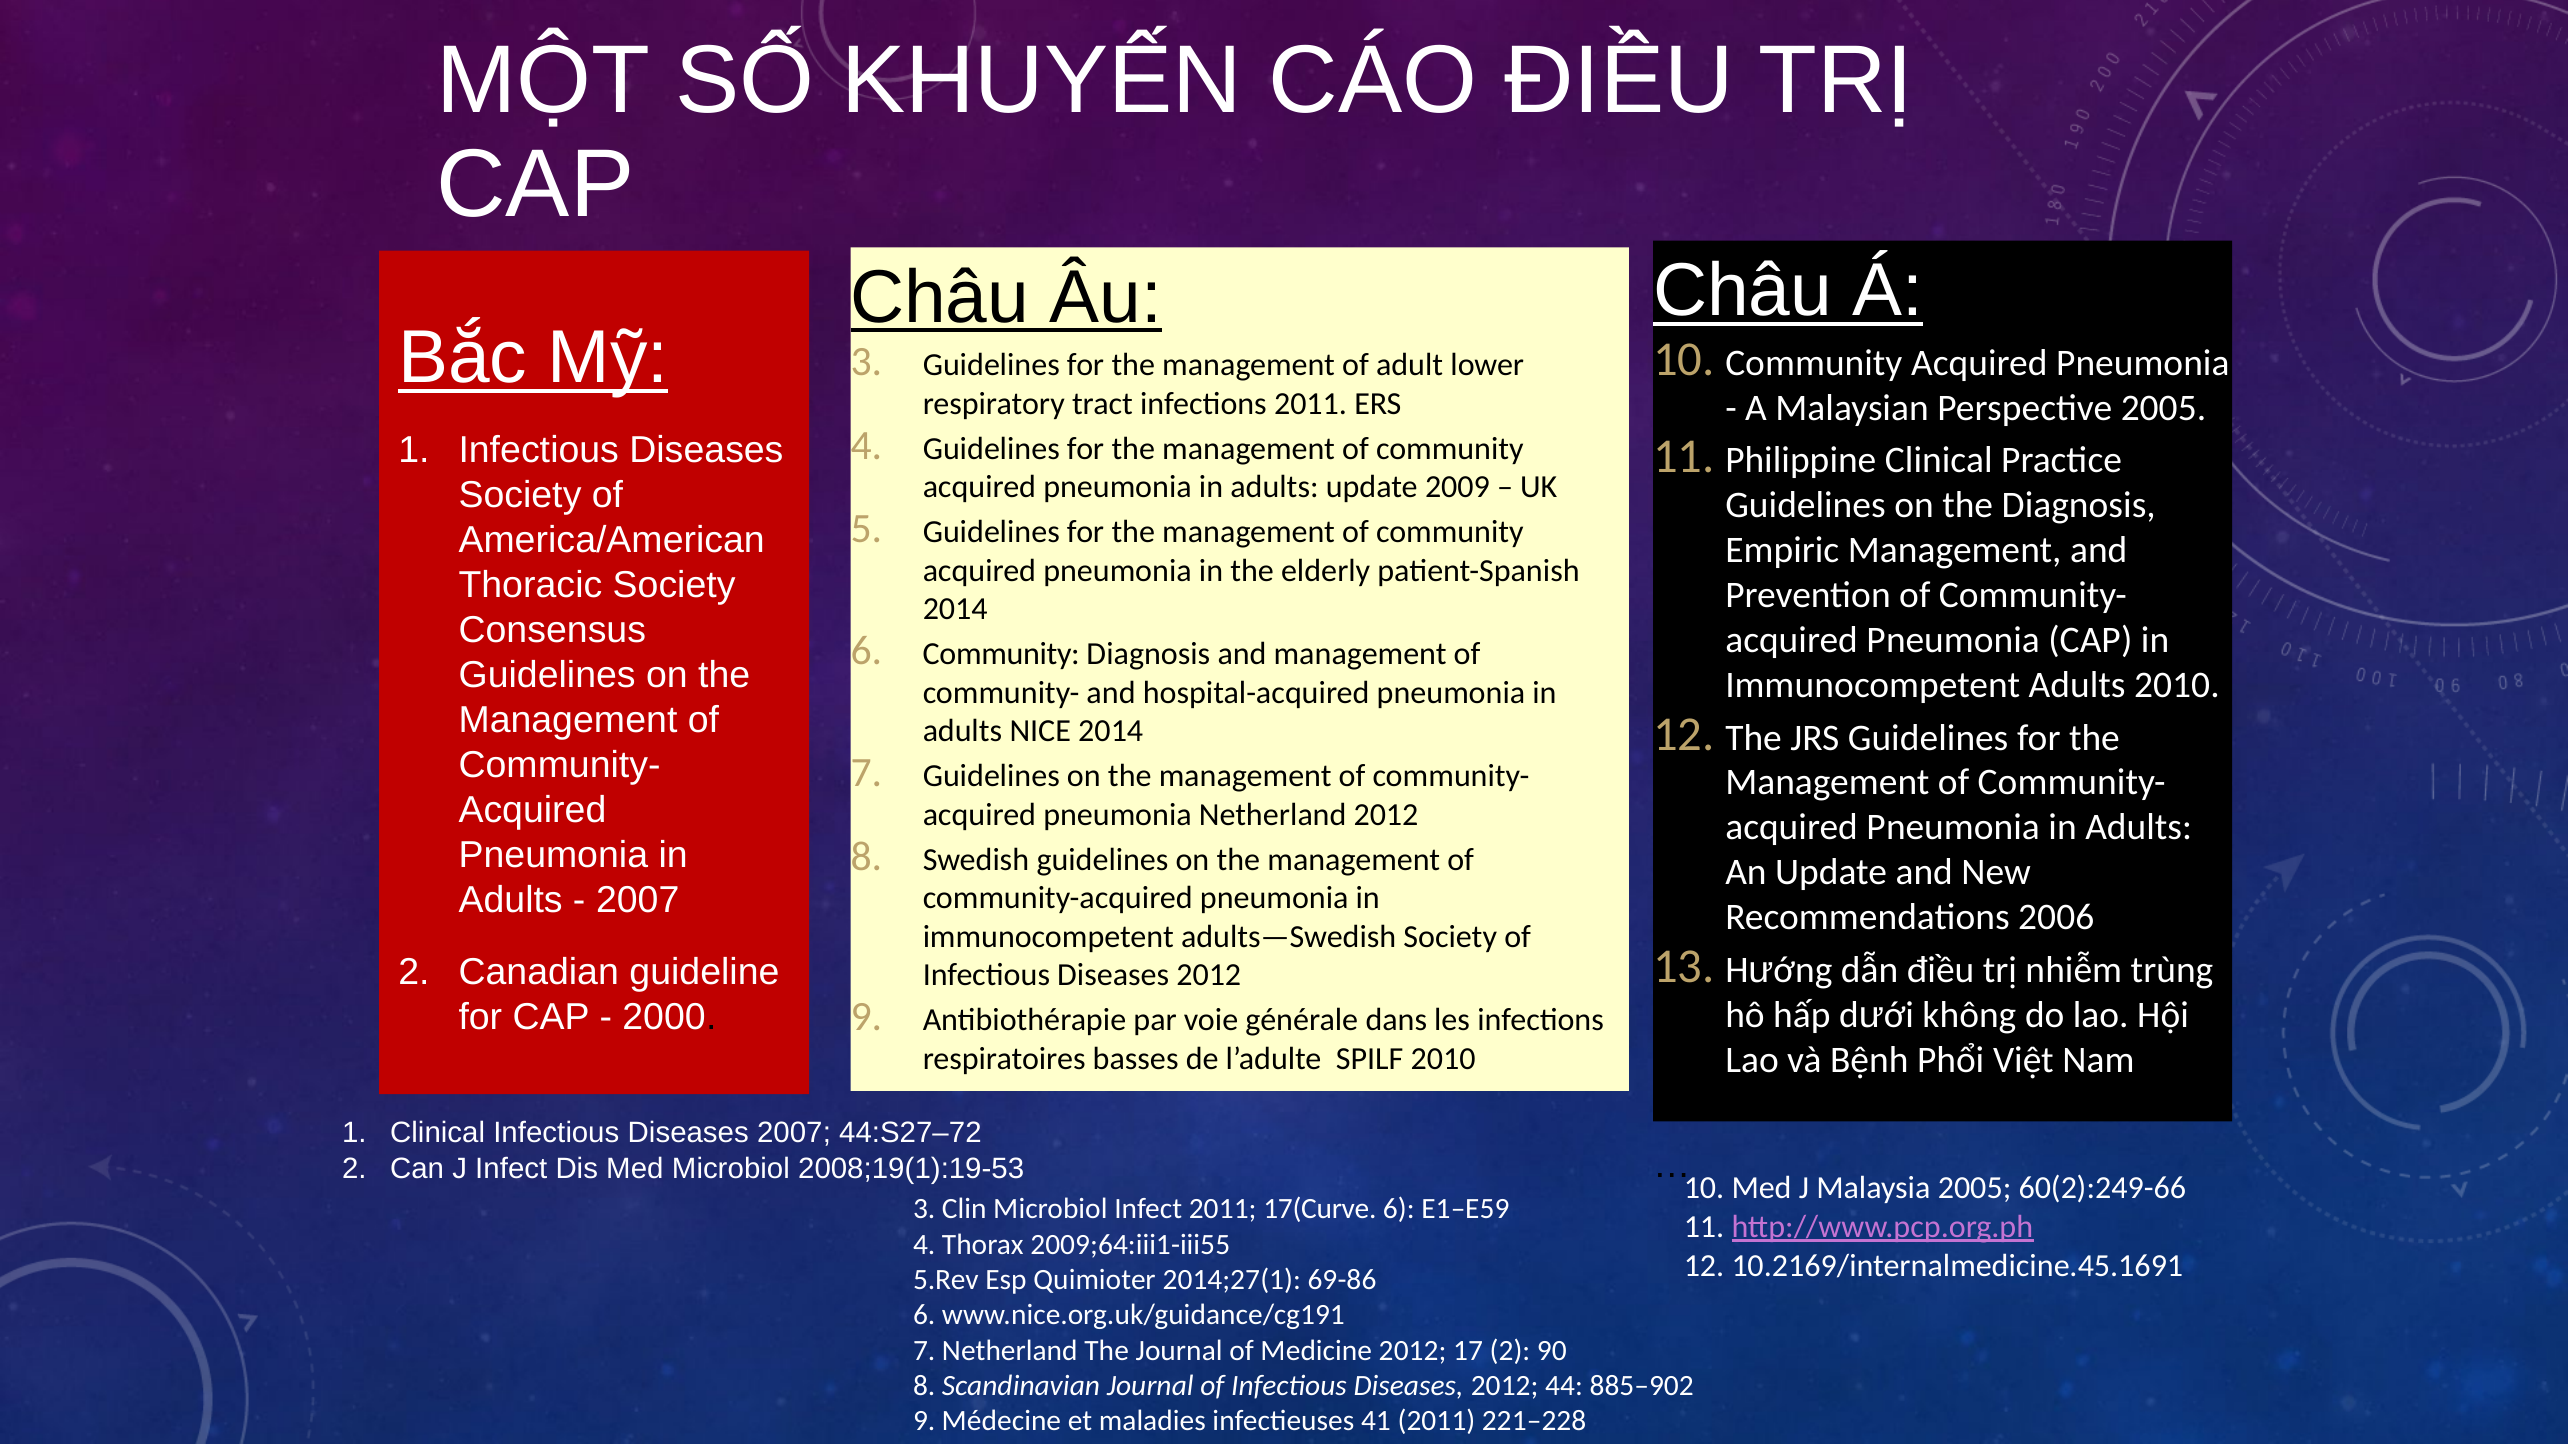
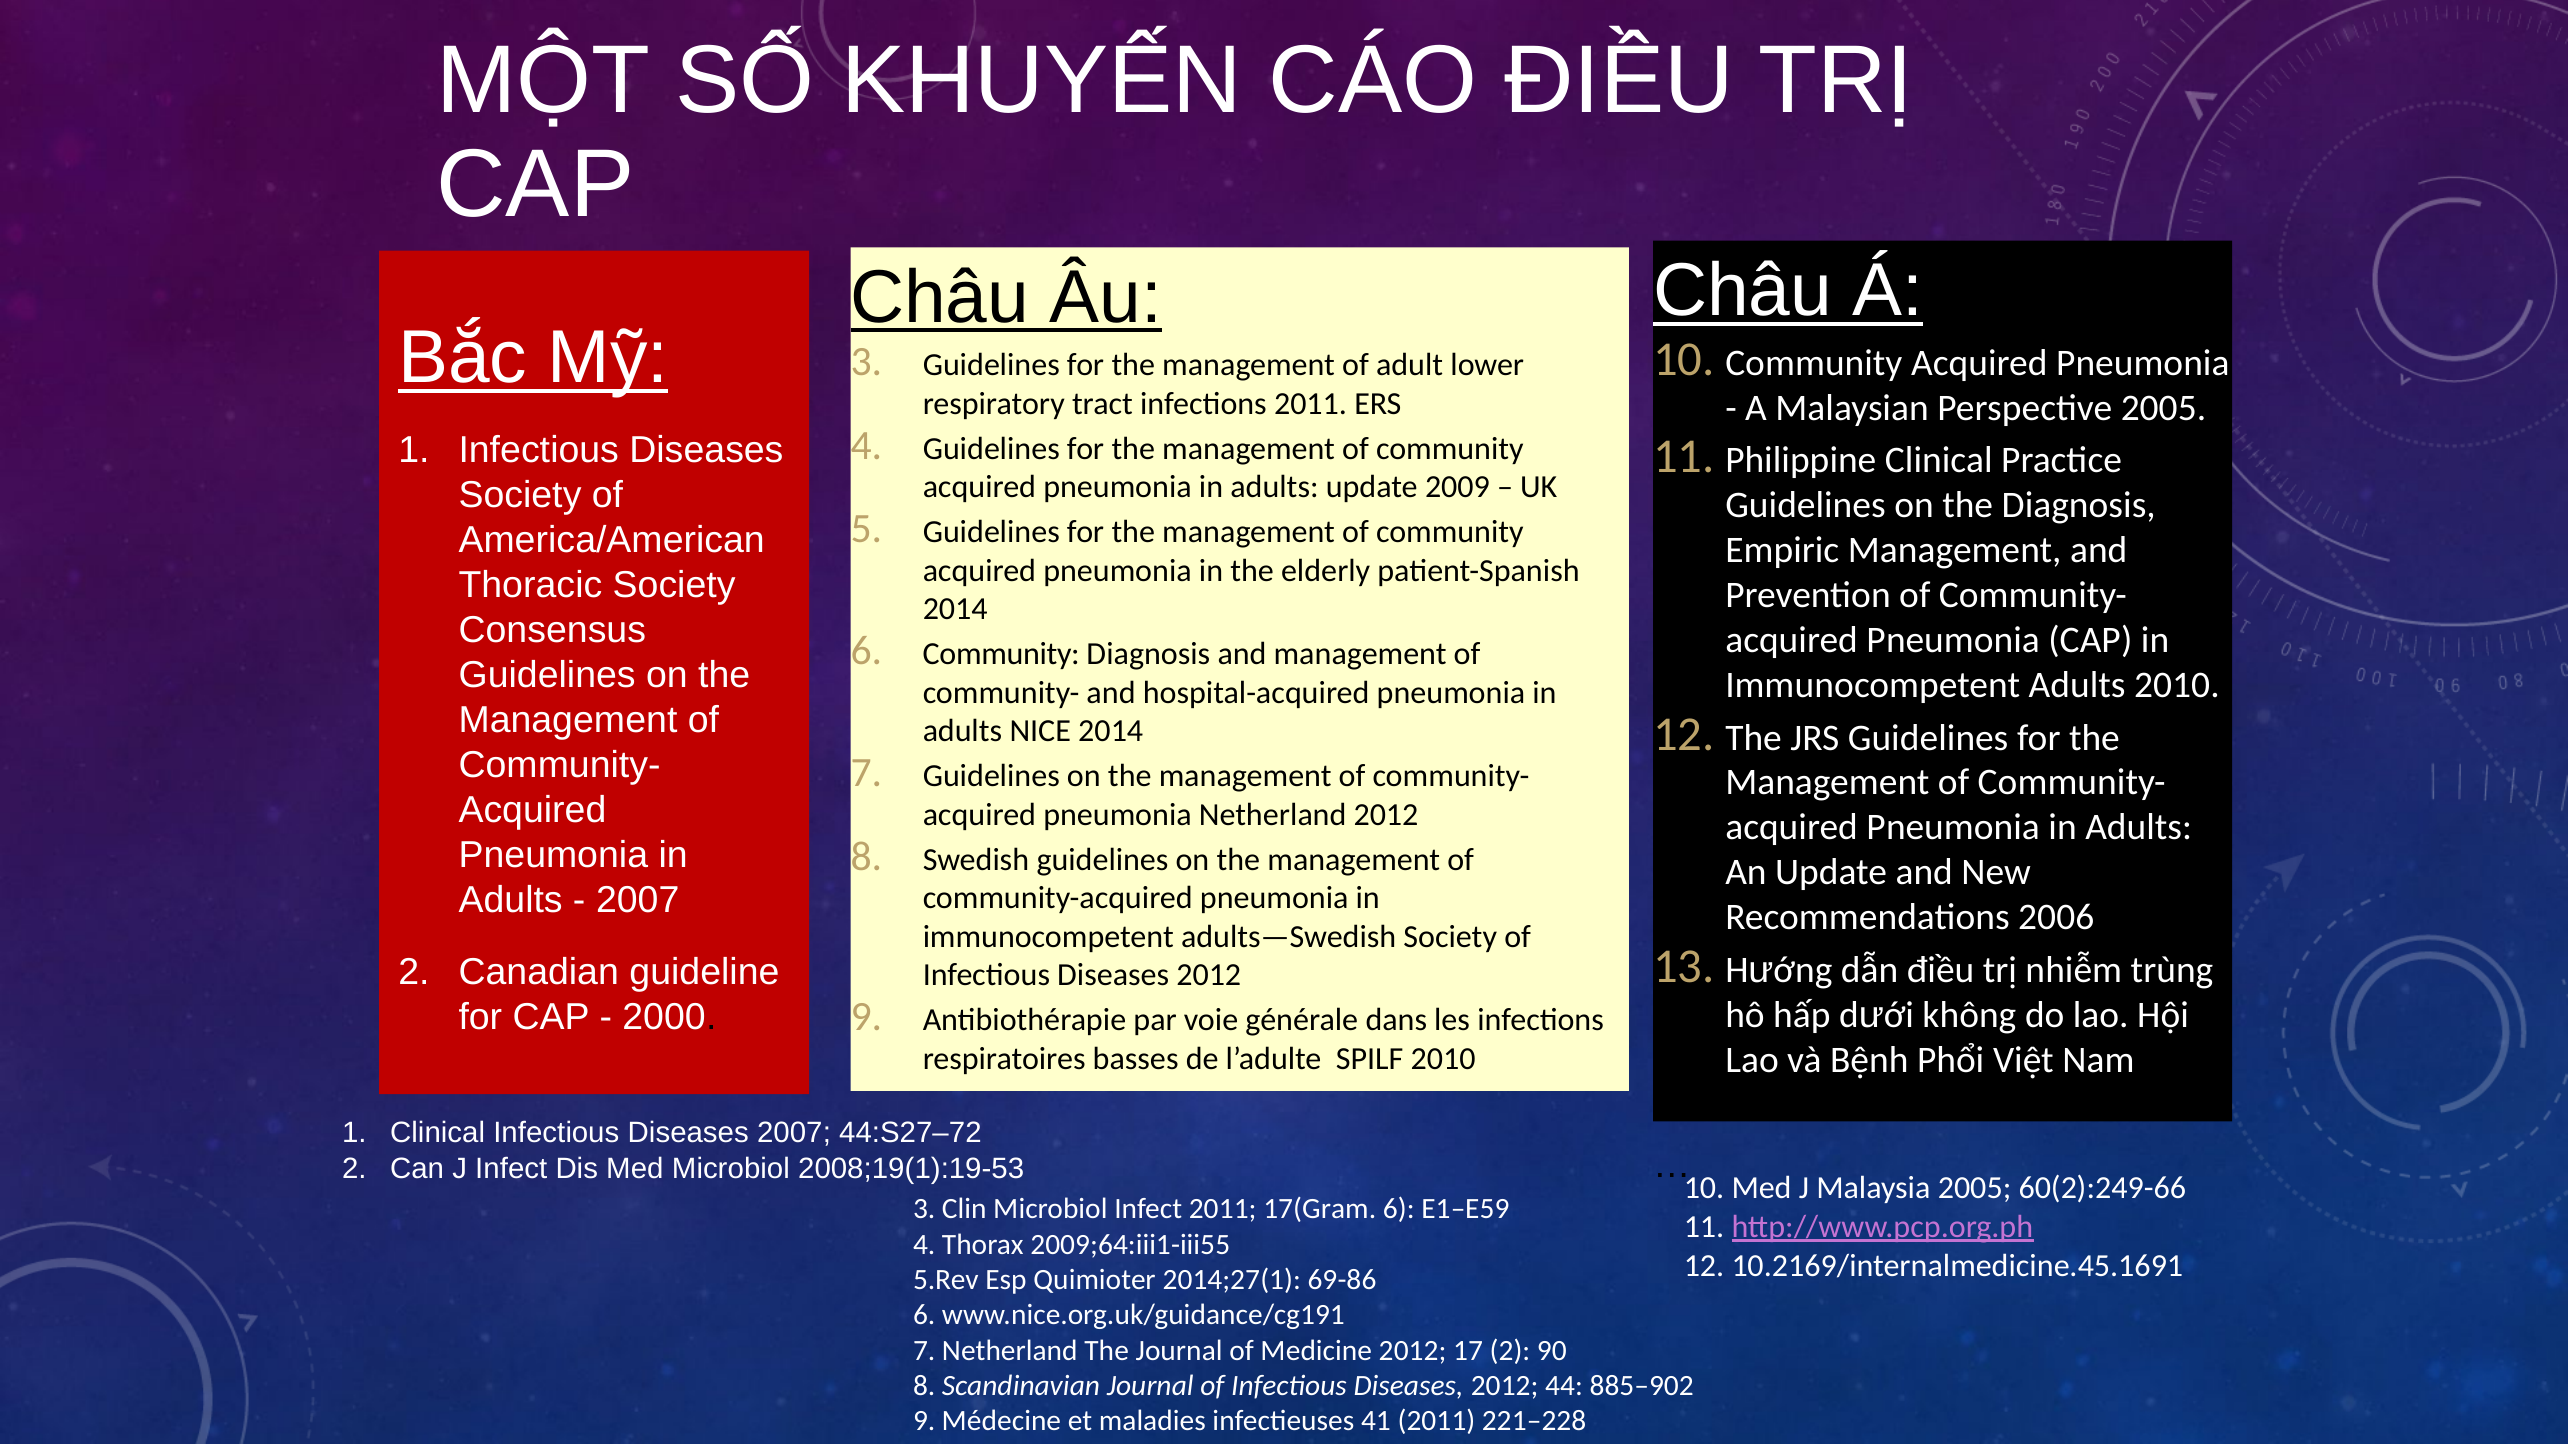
17(Curve: 17(Curve -> 17(Gram
